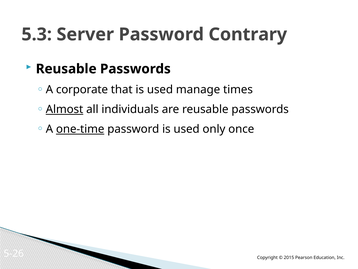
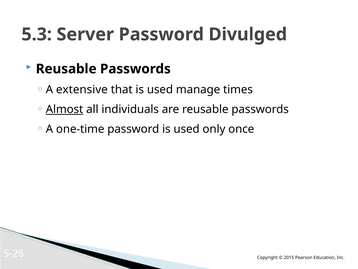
Contrary: Contrary -> Divulged
corporate: corporate -> extensive
one-time underline: present -> none
